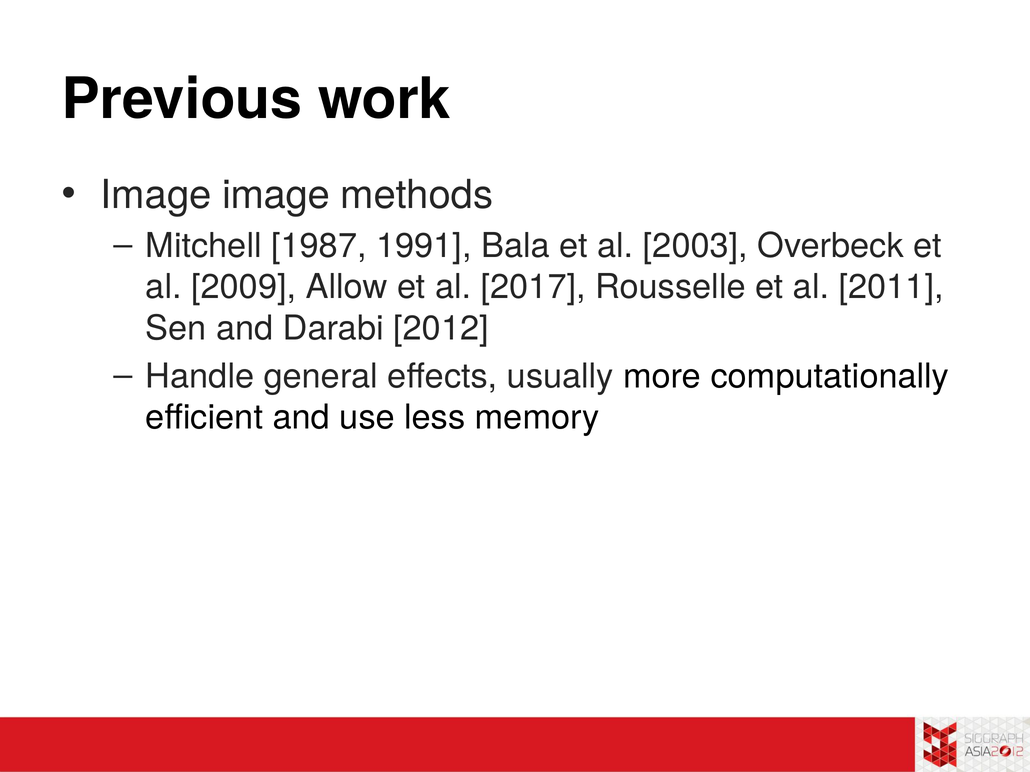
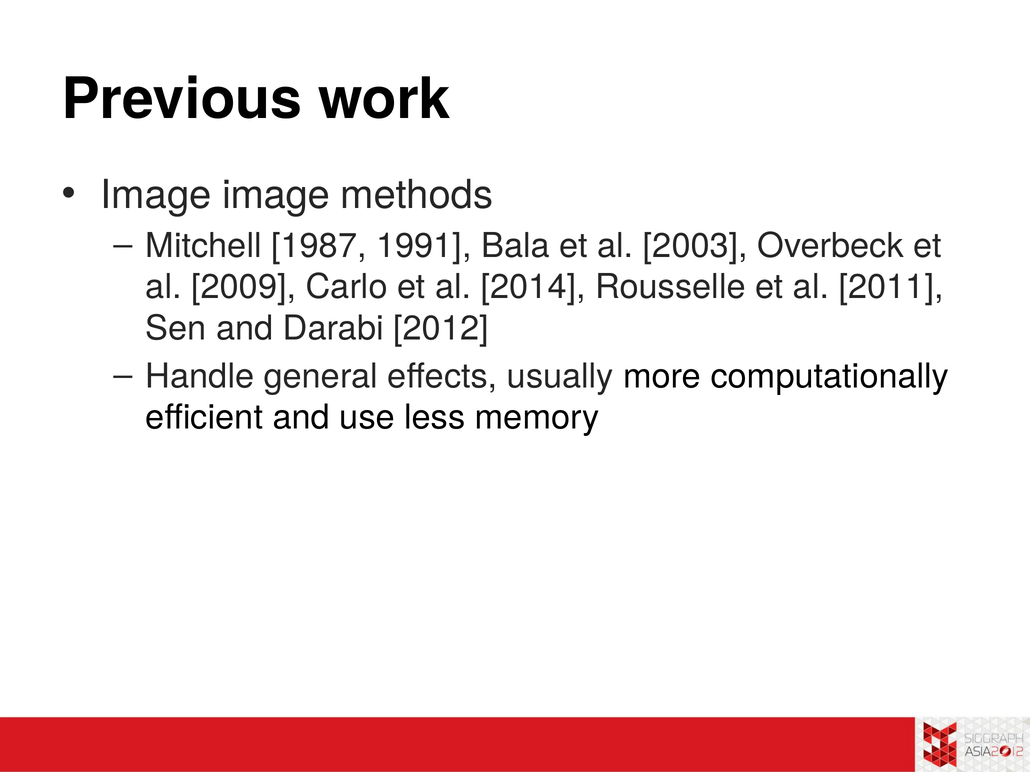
Allow: Allow -> Carlo
2017: 2017 -> 2014
